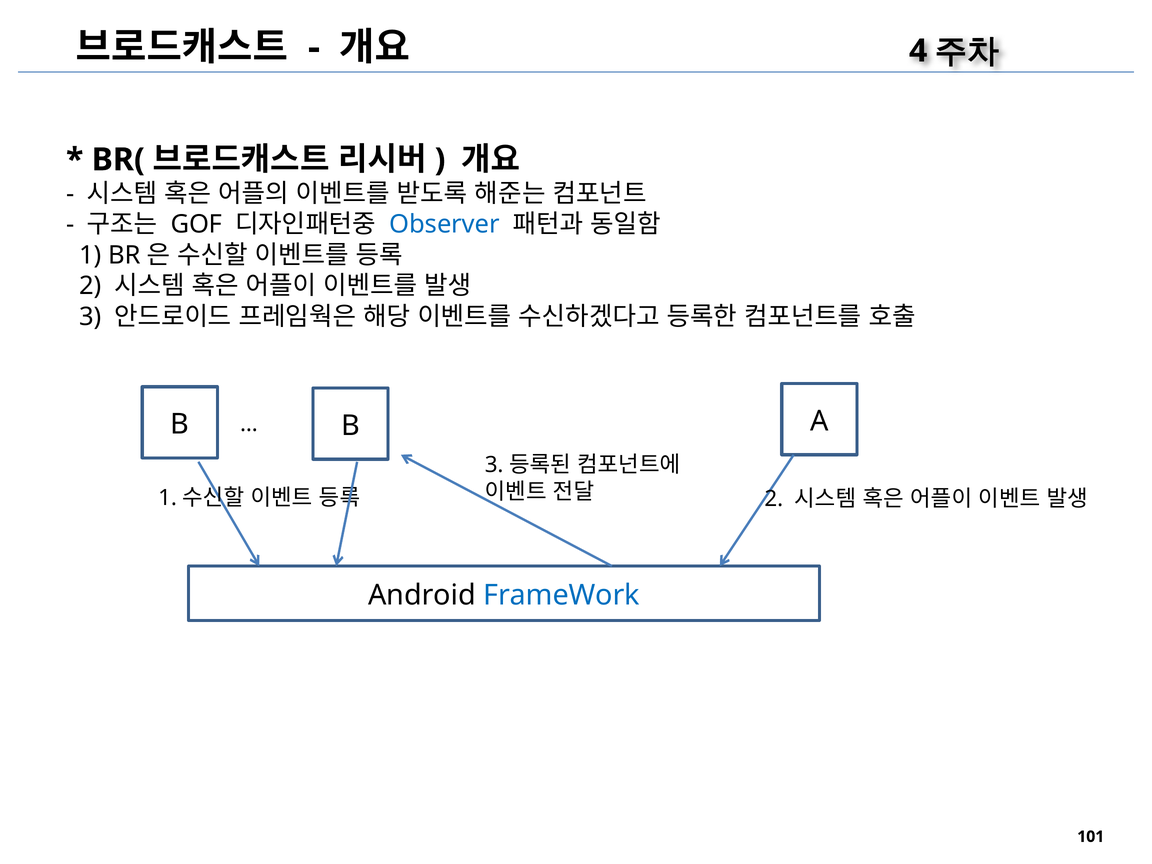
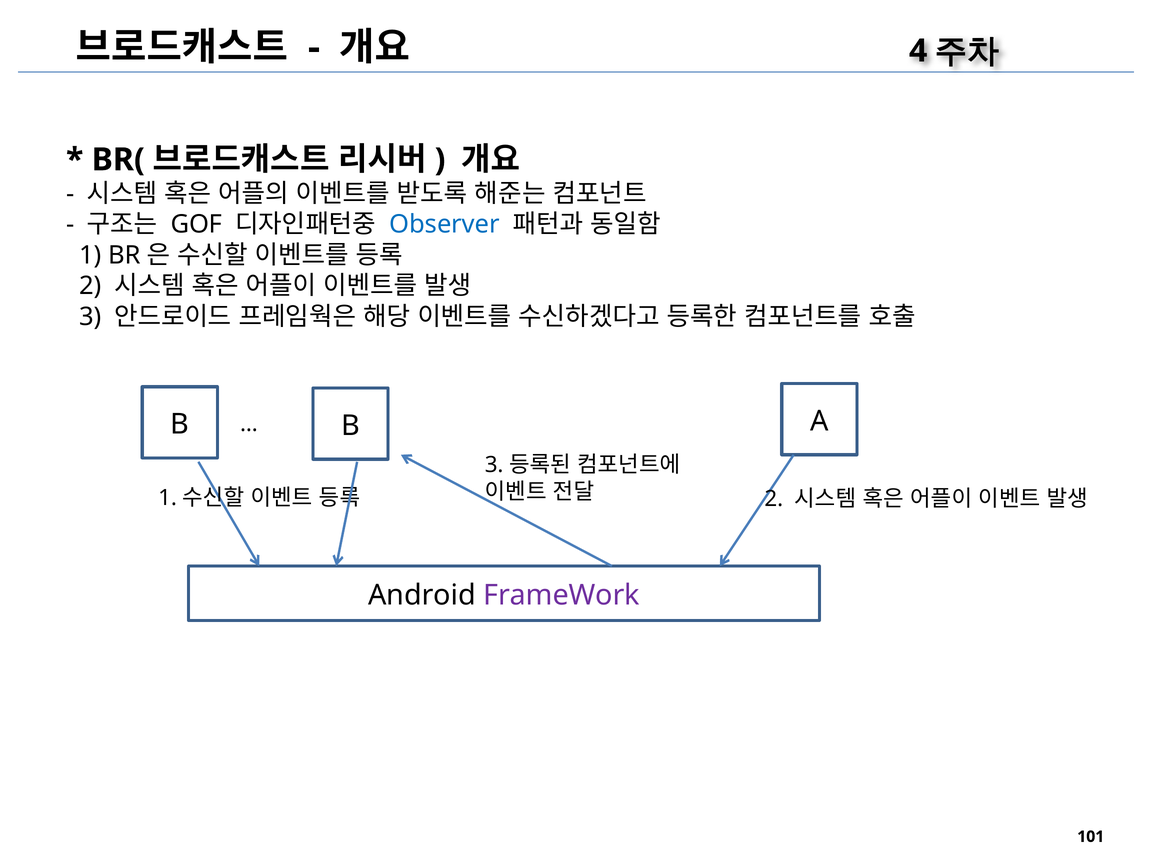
FrameWork colour: blue -> purple
